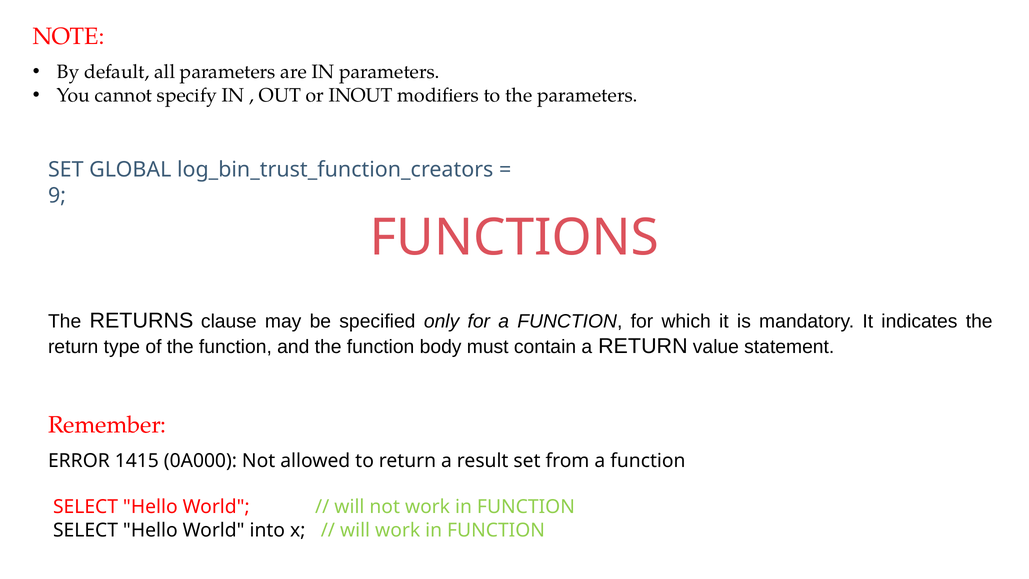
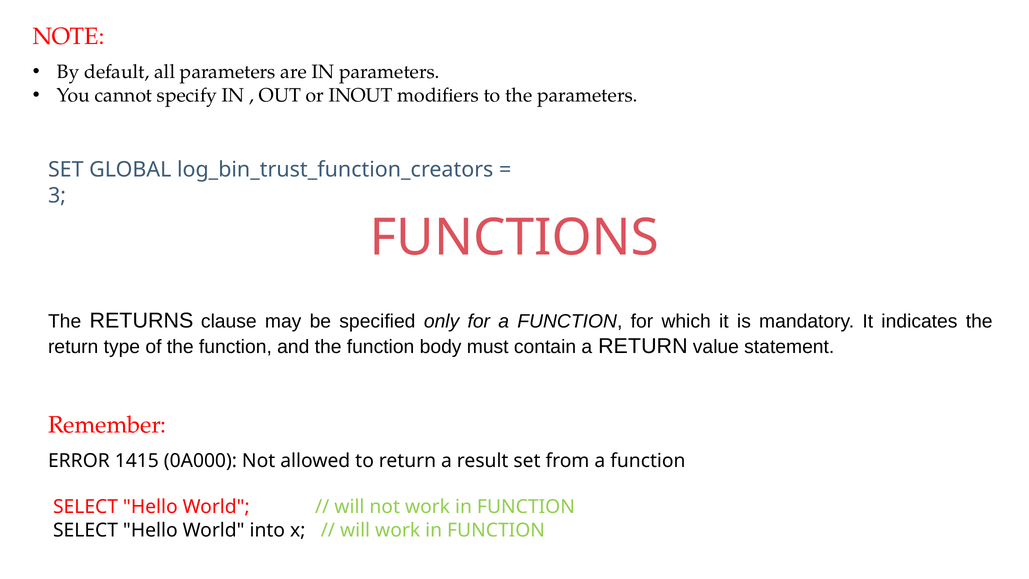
9: 9 -> 3
